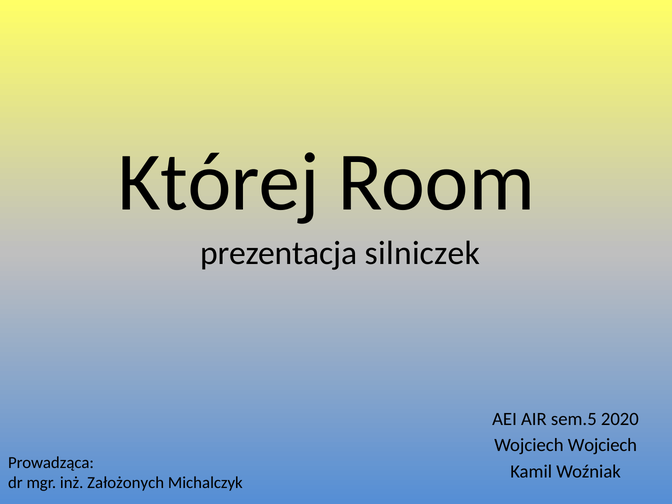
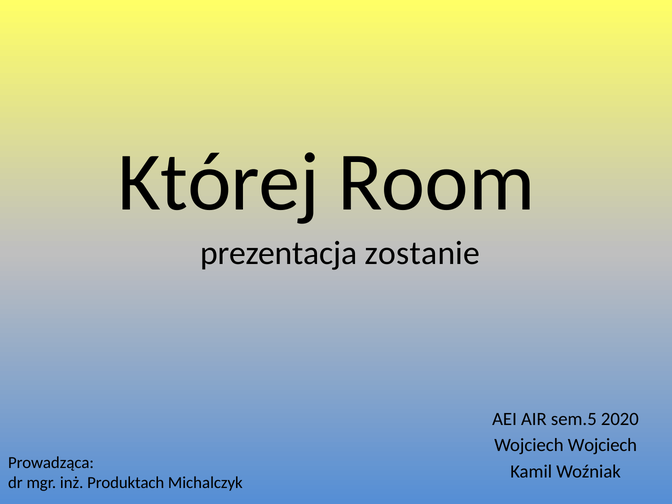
silniczek: silniczek -> zostanie
Założonych: Założonych -> Produktach
